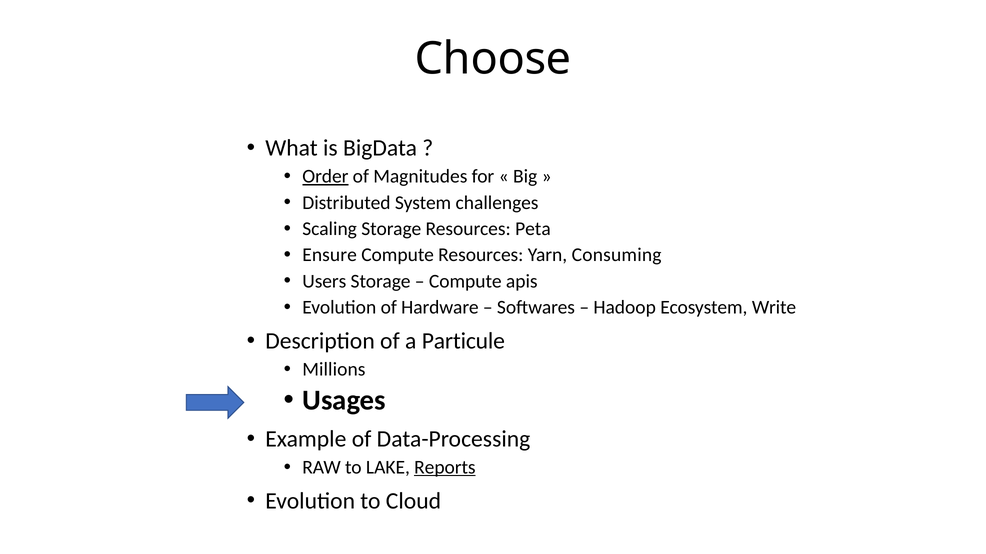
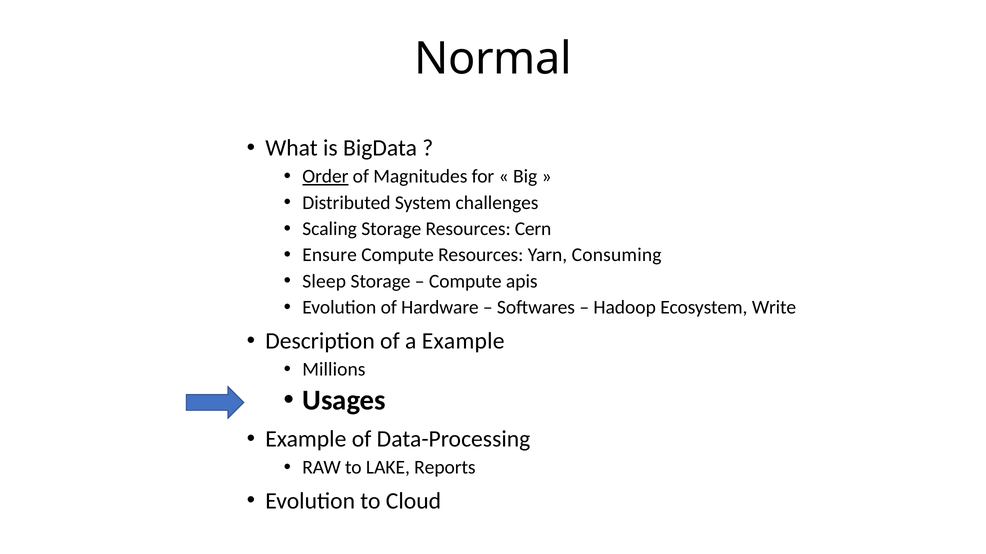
Choose: Choose -> Normal
Peta: Peta -> Cern
Users: Users -> Sleep
a Particule: Particule -> Example
Reports underline: present -> none
